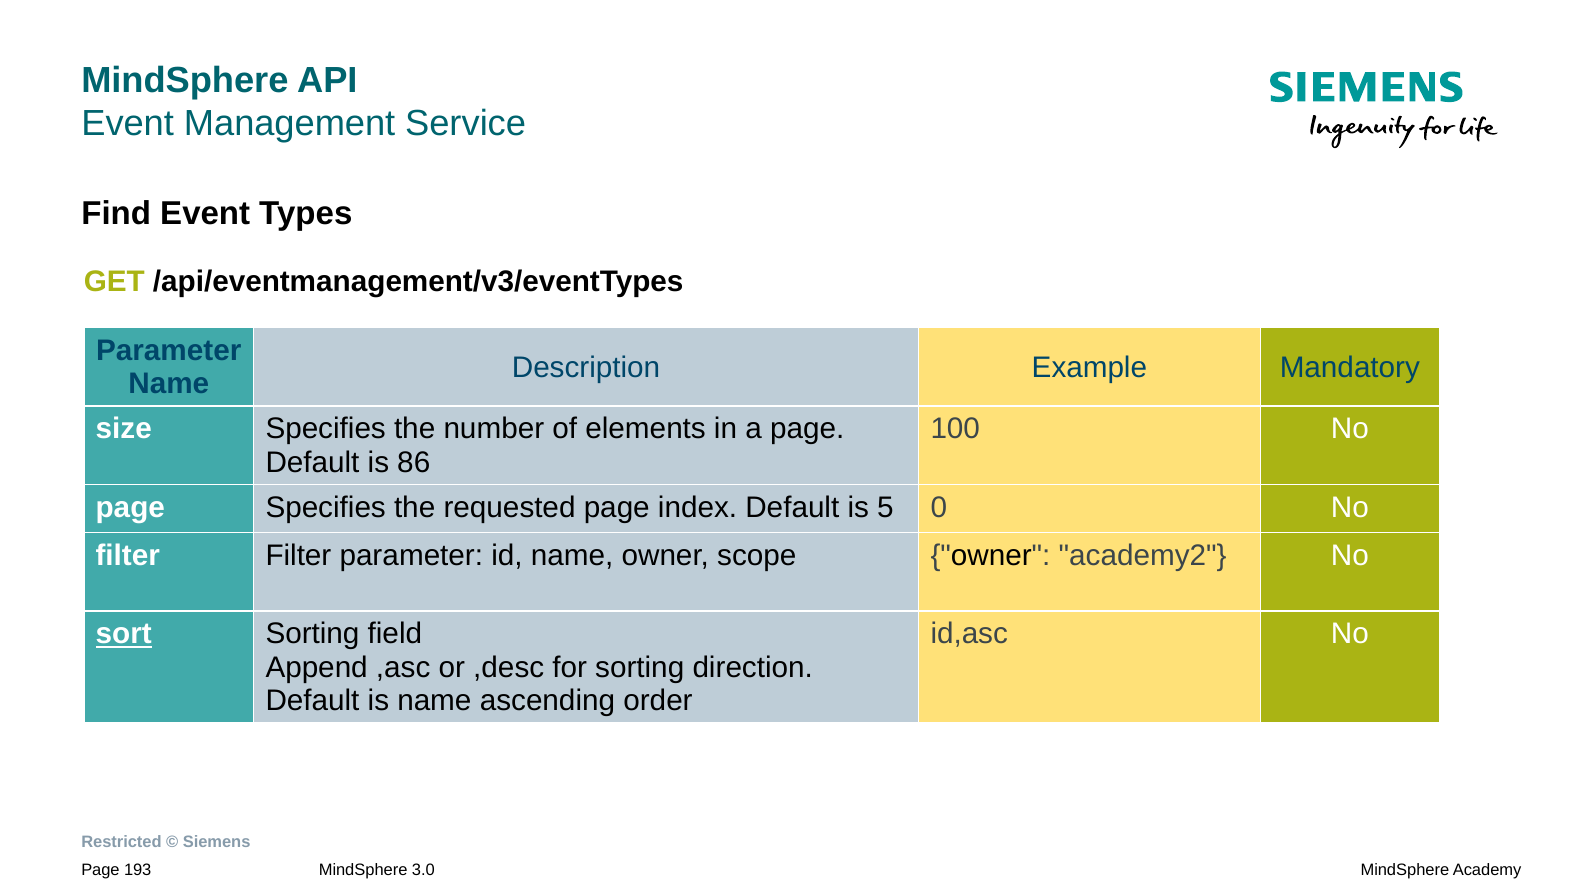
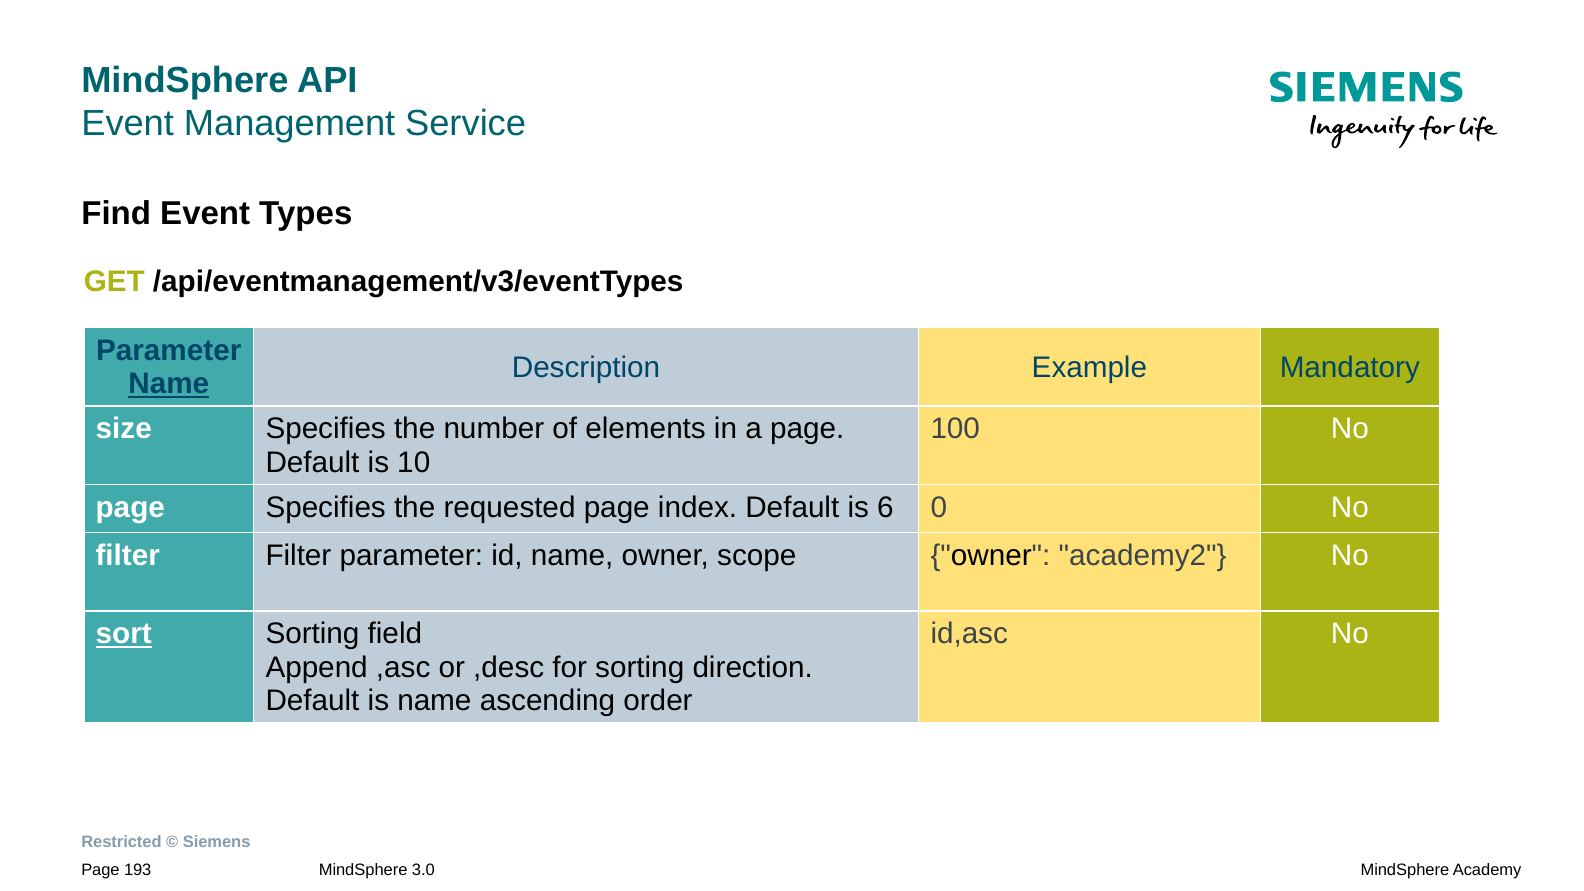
Name at (169, 384) underline: none -> present
86: 86 -> 10
5: 5 -> 6
